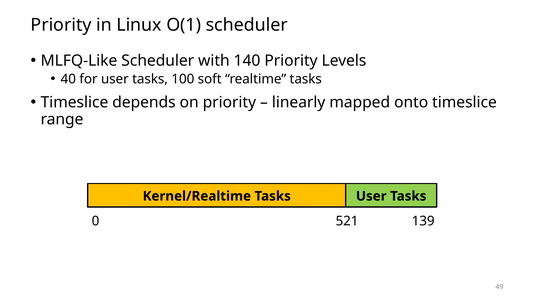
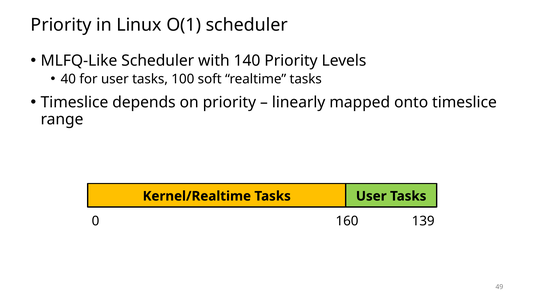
521: 521 -> 160
